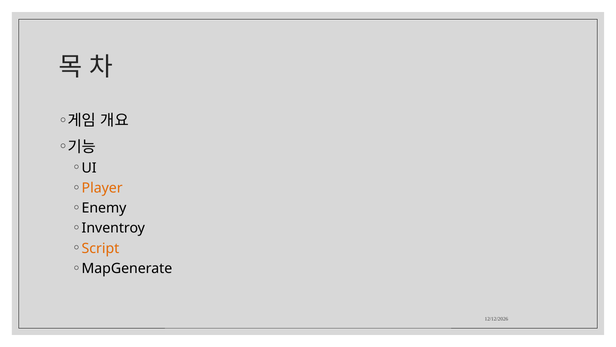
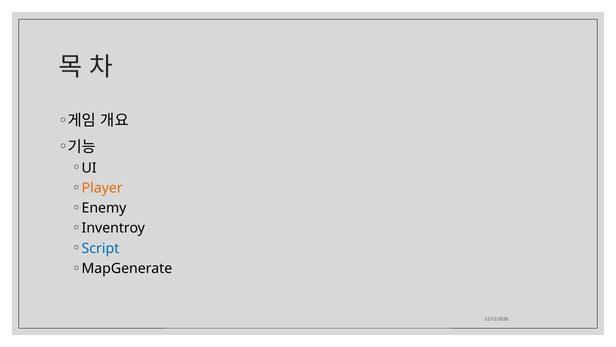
Script colour: orange -> blue
